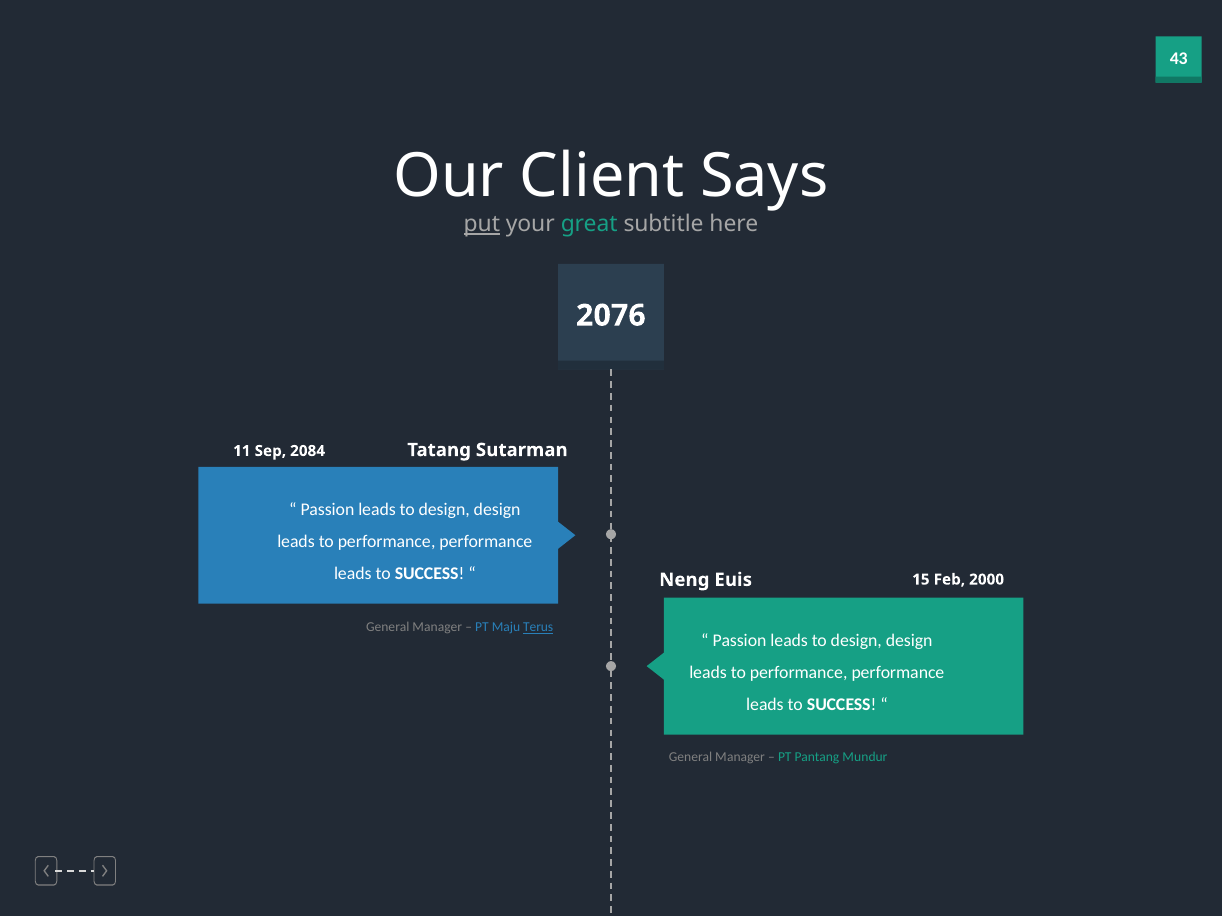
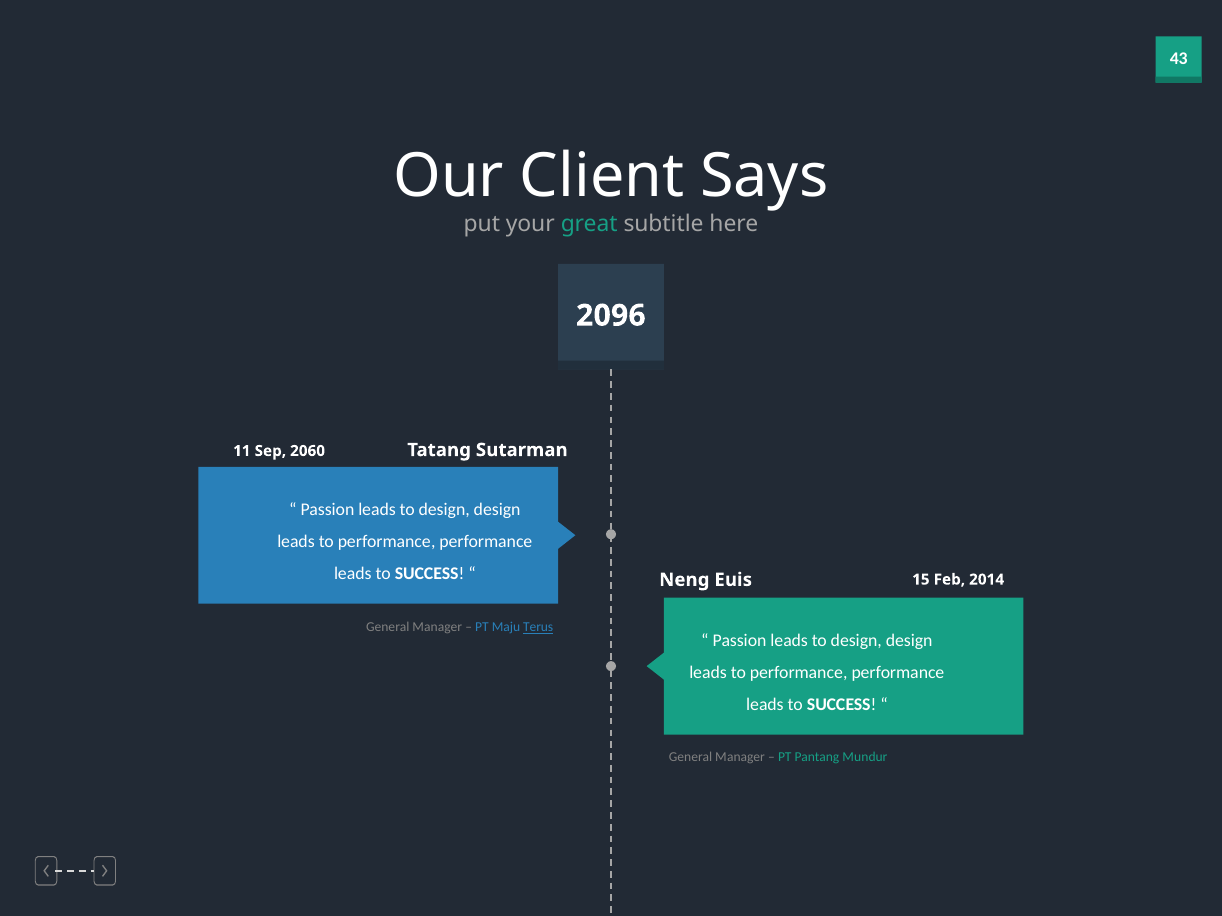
put underline: present -> none
2076: 2076 -> 2096
2084: 2084 -> 2060
2000: 2000 -> 2014
